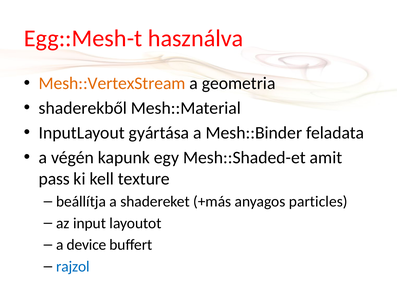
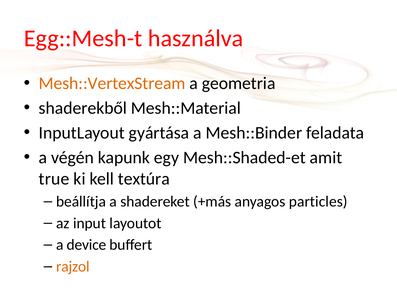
pass: pass -> true
texture: texture -> textúra
rajzol colour: blue -> orange
